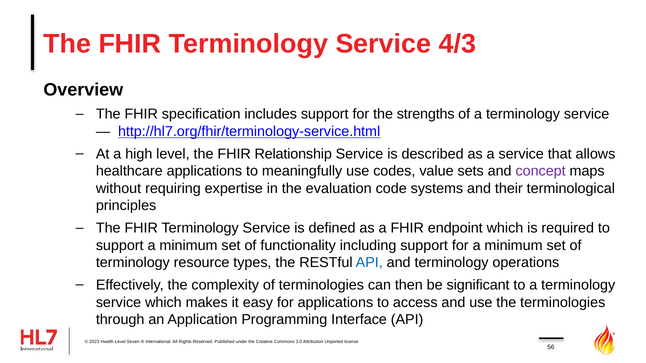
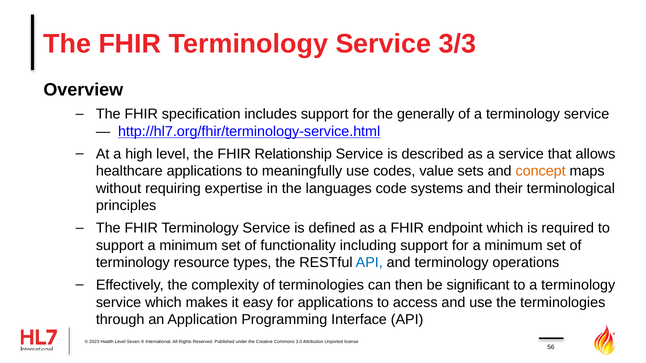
4/3: 4/3 -> 3/3
strengths: strengths -> generally
concept colour: purple -> orange
evaluation: evaluation -> languages
